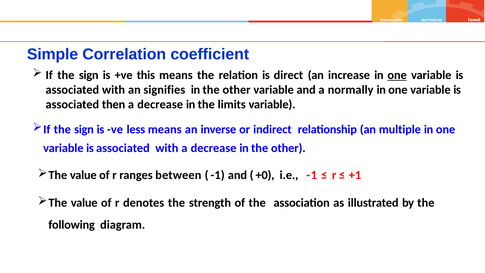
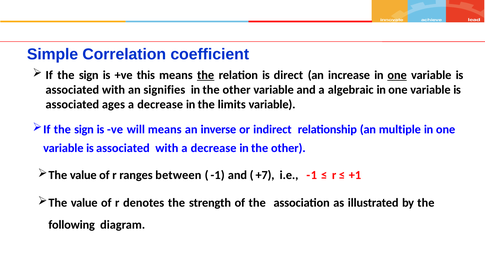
the at (206, 75) underline: none -> present
normally: normally -> algebraic
then: then -> ages
less: less -> will
+0: +0 -> +7
